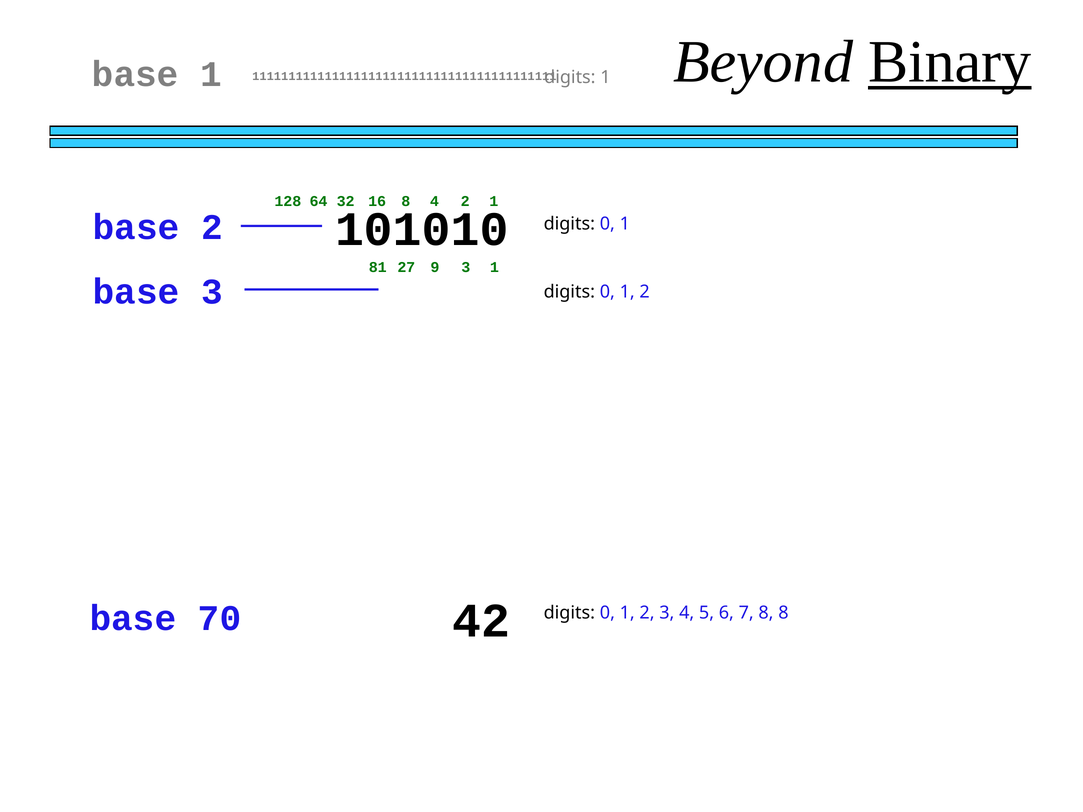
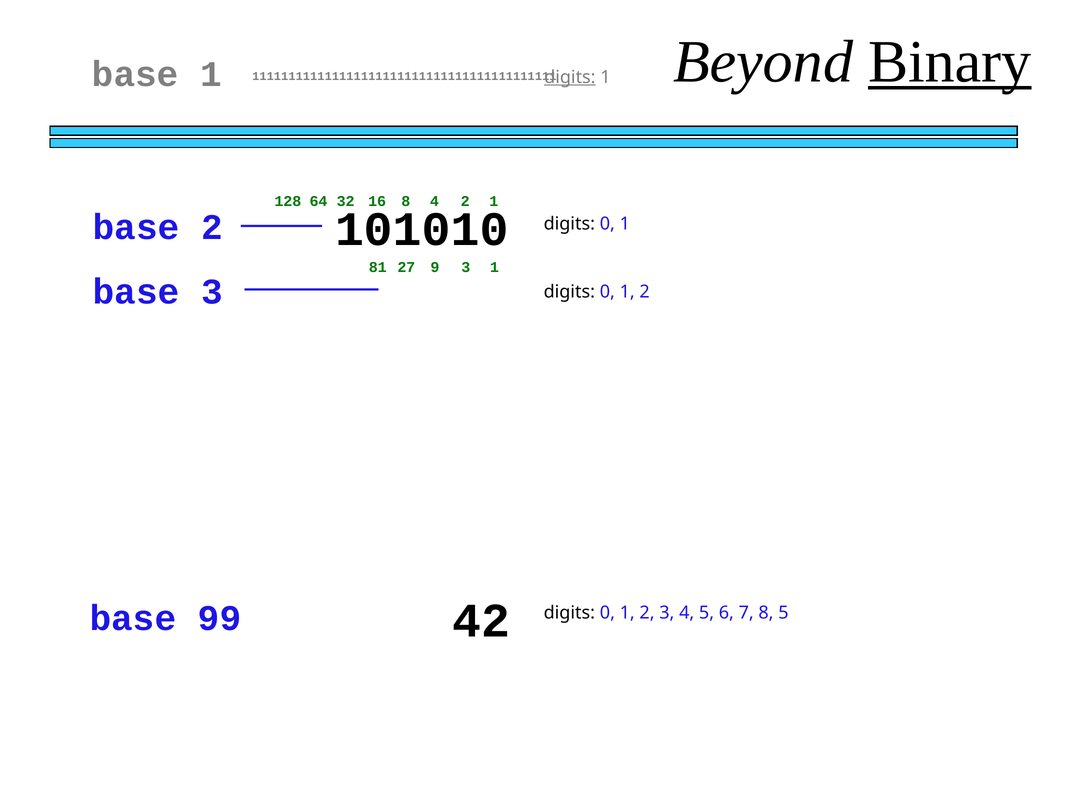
digits at (570, 77) underline: none -> present
70: 70 -> 99
8 8: 8 -> 5
